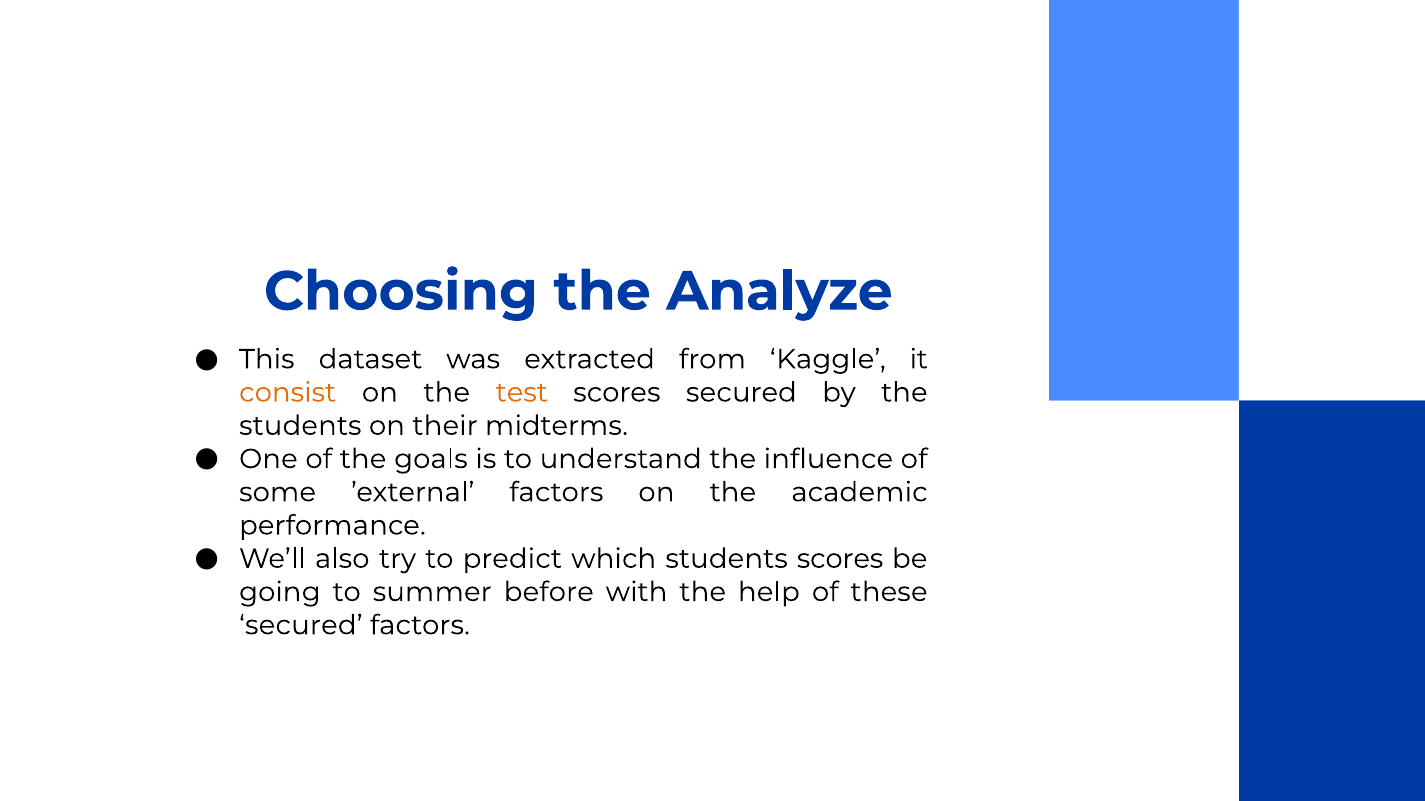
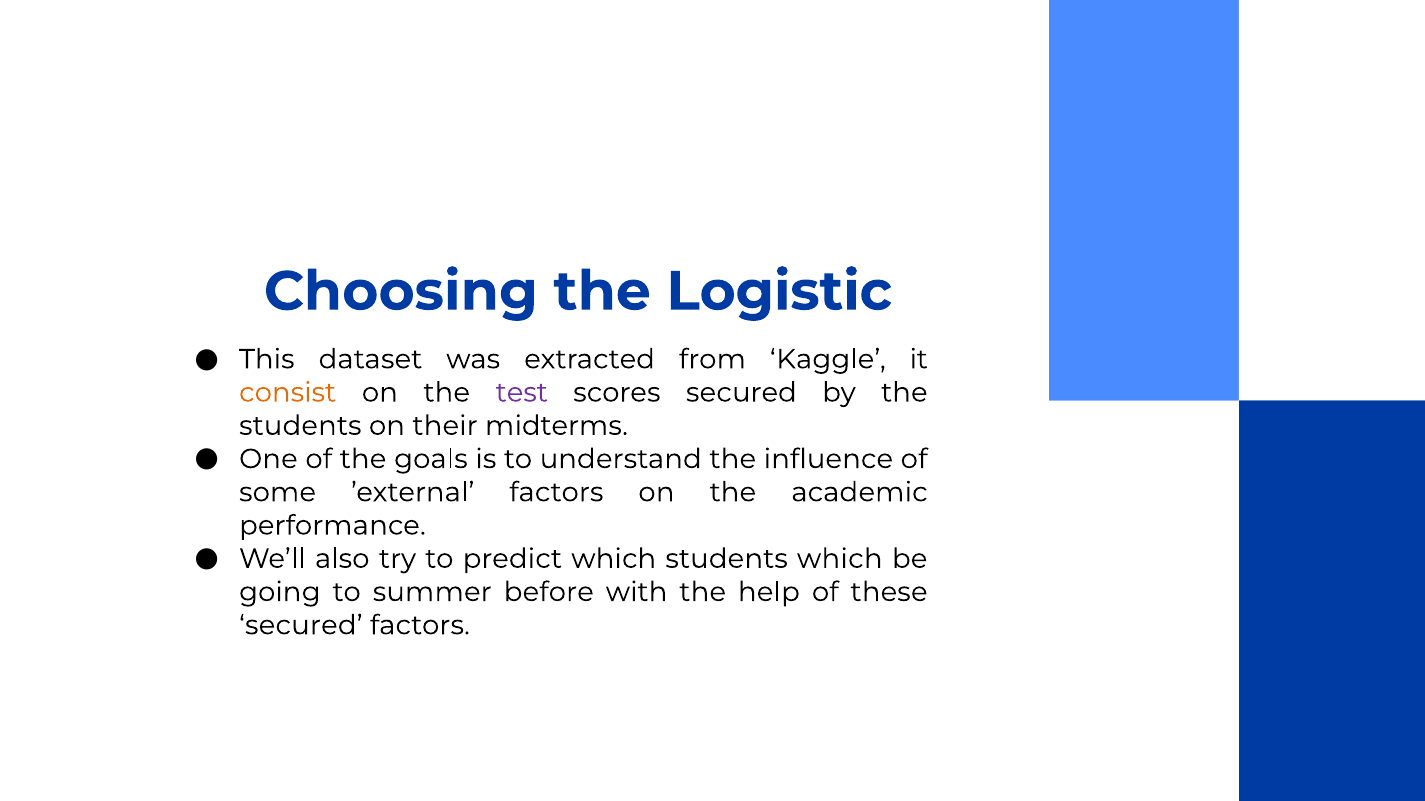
Analyze: Analyze -> Logistic
test colour: orange -> purple
students scores: scores -> which
